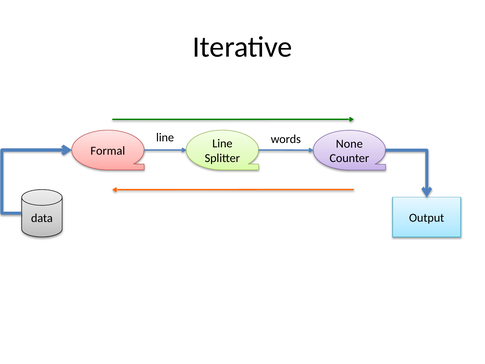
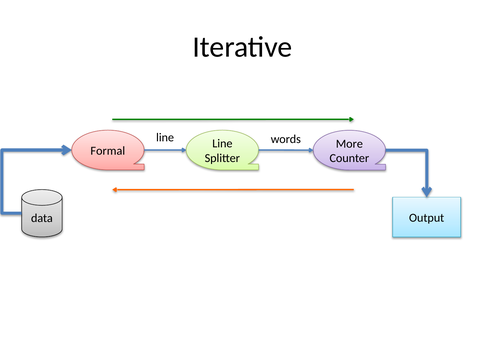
None: None -> More
